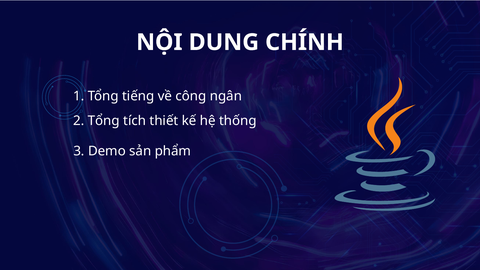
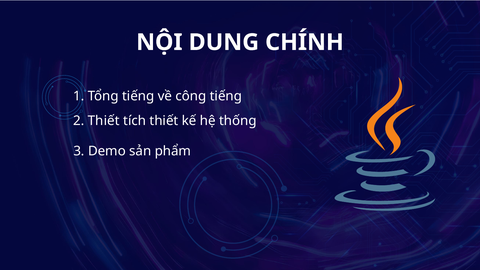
công ngân: ngân -> tiếng
2 Tổng: Tổng -> Thiết
